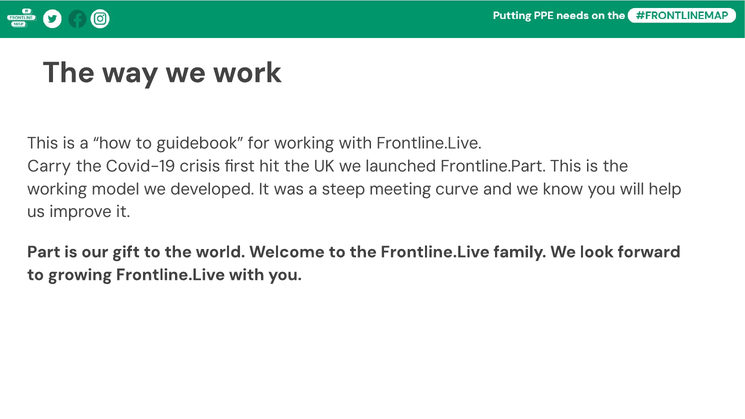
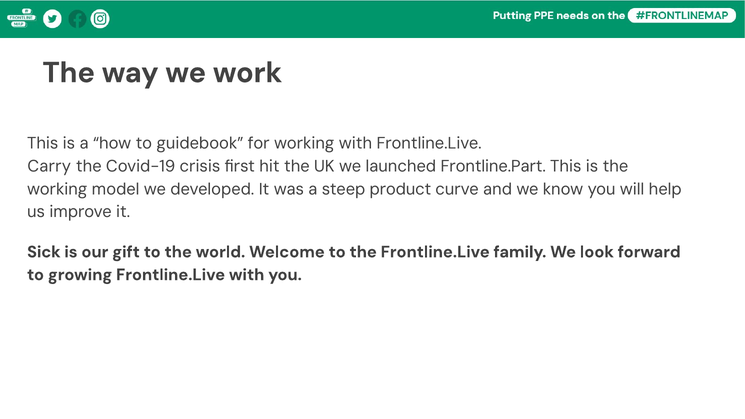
meeting: meeting -> product
Part: Part -> Sick
